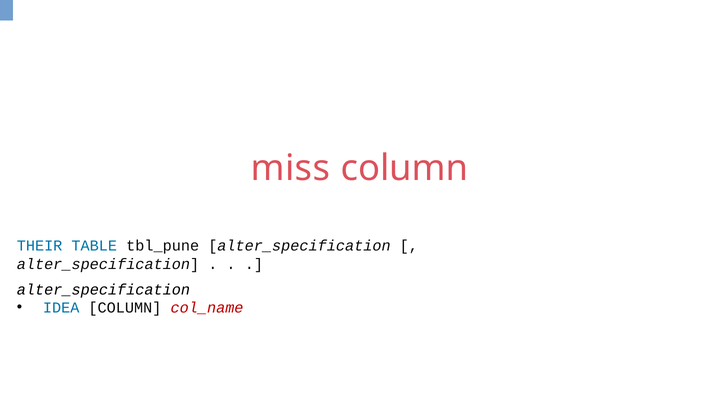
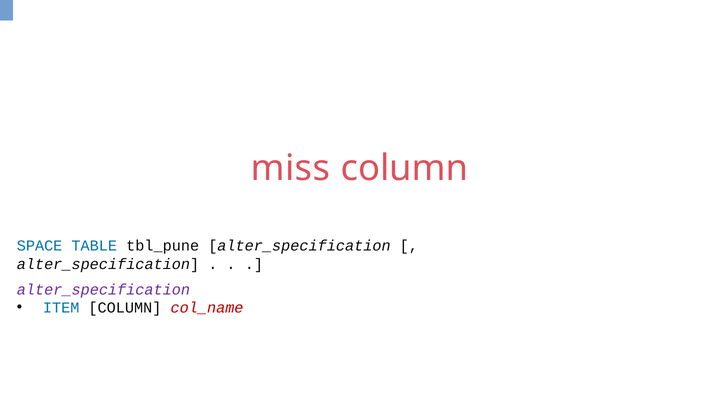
THEIR: THEIR -> SPACE
alter_specification at (103, 289) colour: black -> purple
IDEA: IDEA -> ITEM
